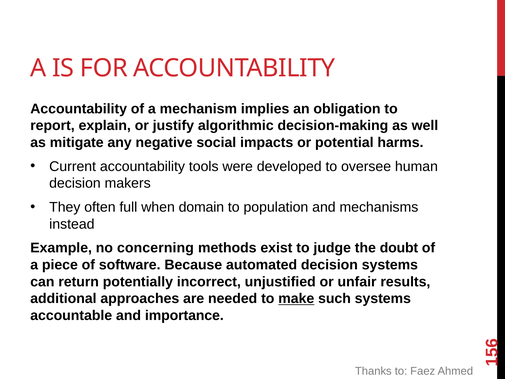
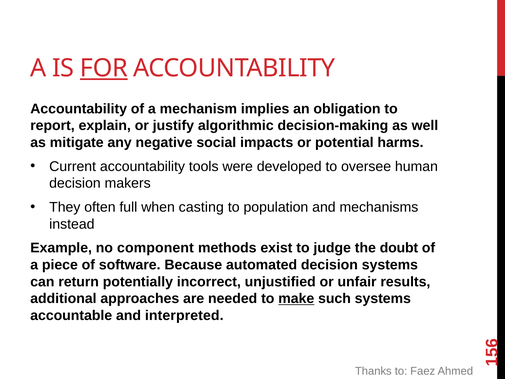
FOR underline: none -> present
domain: domain -> casting
concerning: concerning -> component
importance: importance -> interpreted
